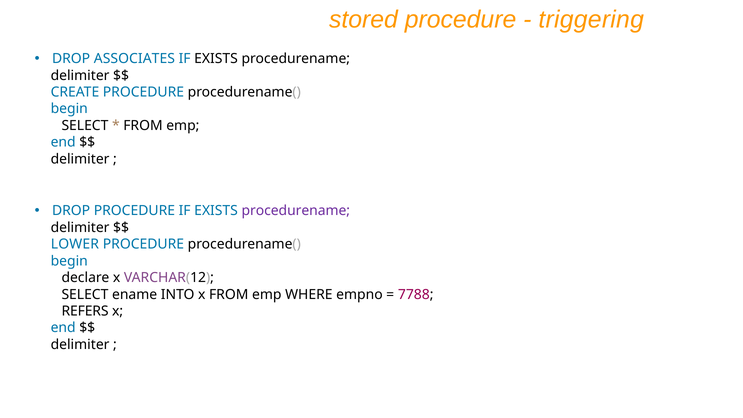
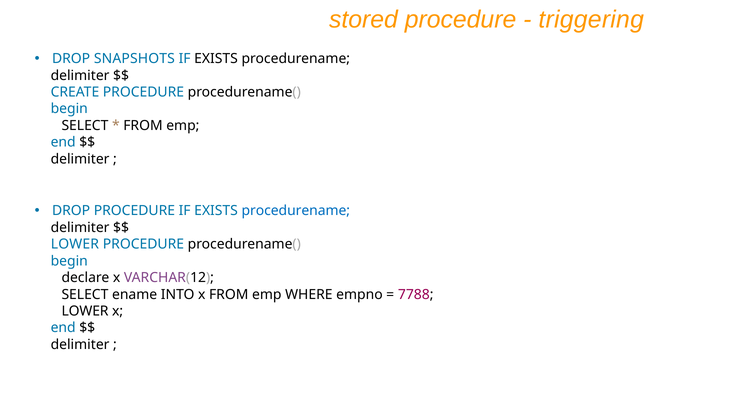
ASSOCIATES: ASSOCIATES -> SNAPSHOTS
procedurename at (296, 211) colour: purple -> blue
REFERS at (85, 311): REFERS -> LOWER
